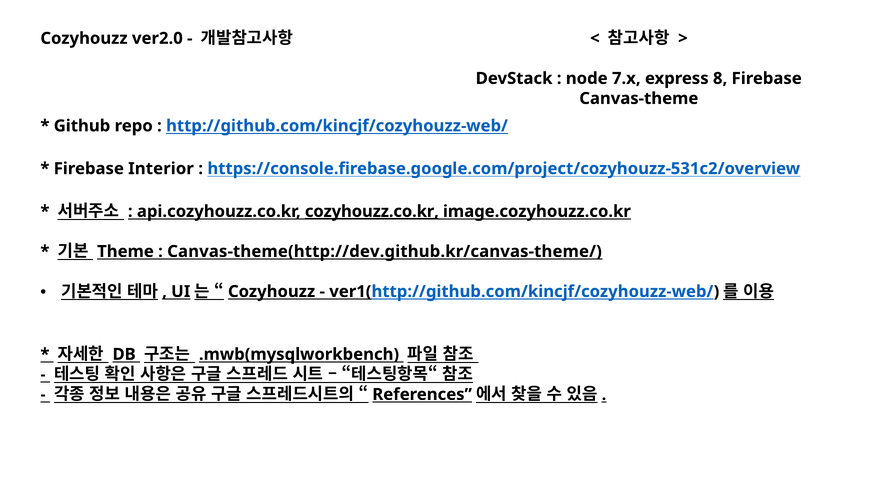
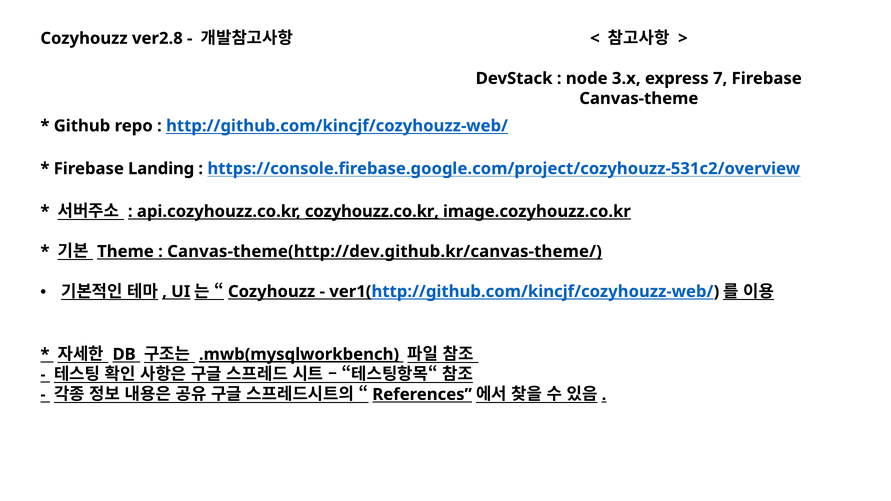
ver2.0: ver2.0 -> ver2.8
7.x: 7.x -> 3.x
8: 8 -> 7
Interior: Interior -> Landing
.mwb(mysqlworkbench underline: none -> present
